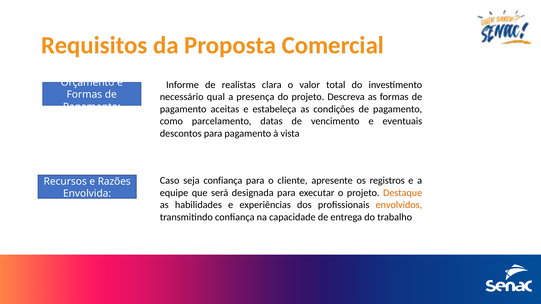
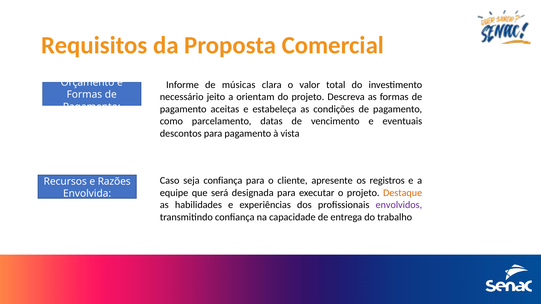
realistas: realistas -> músicas
qual: qual -> jeito
presença: presença -> orientam
envolvidos colour: orange -> purple
